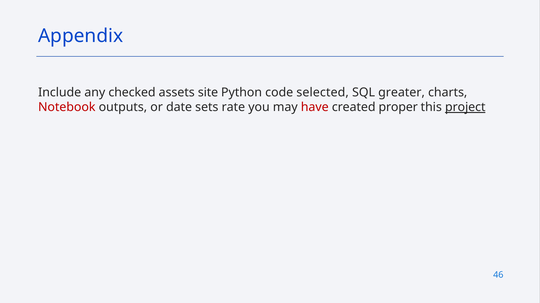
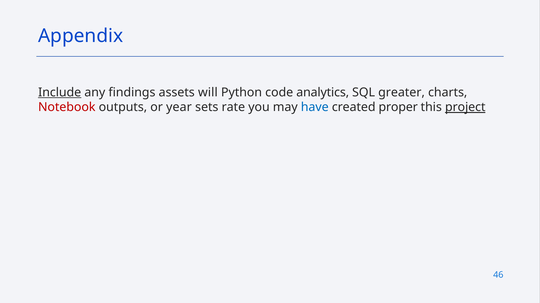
Include underline: none -> present
checked: checked -> findings
site: site -> will
selected: selected -> analytics
date: date -> year
have colour: red -> blue
